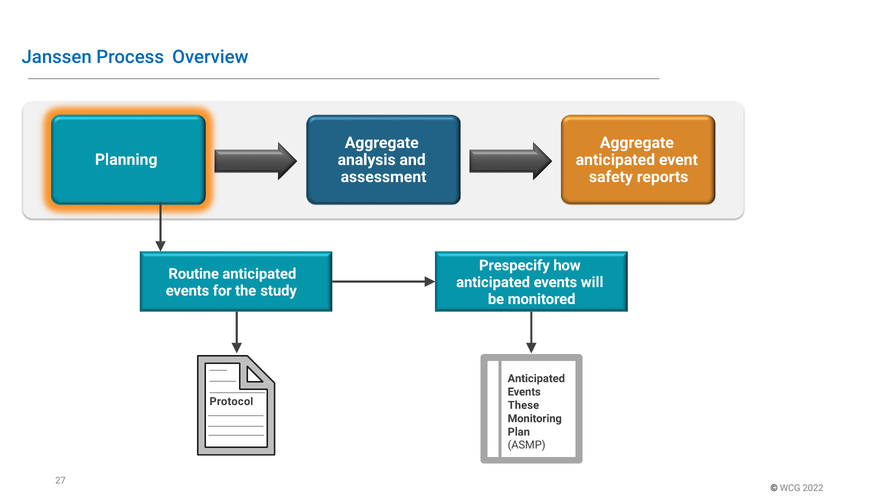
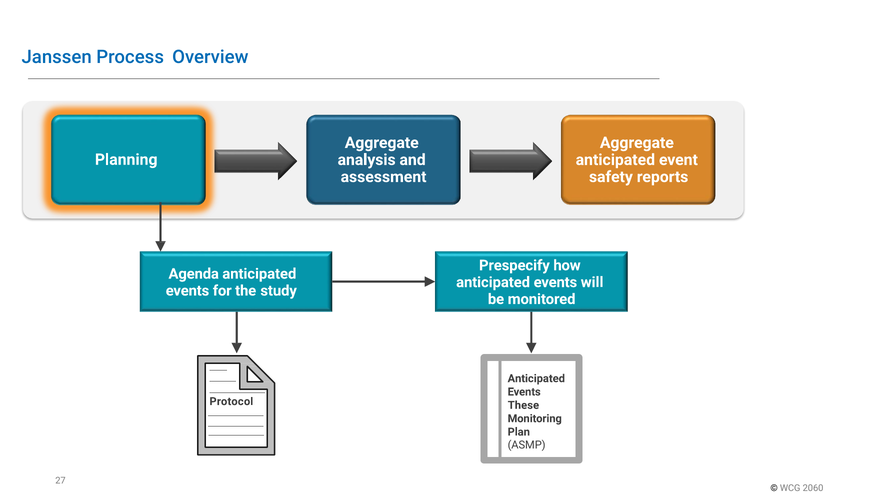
Routine: Routine -> Agenda
2022: 2022 -> 2060
